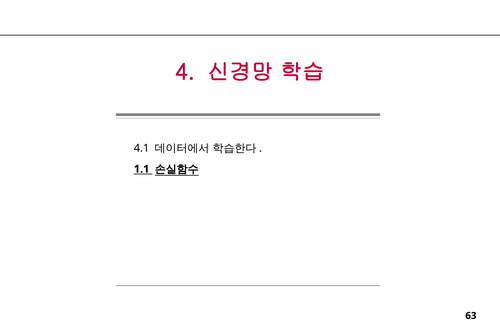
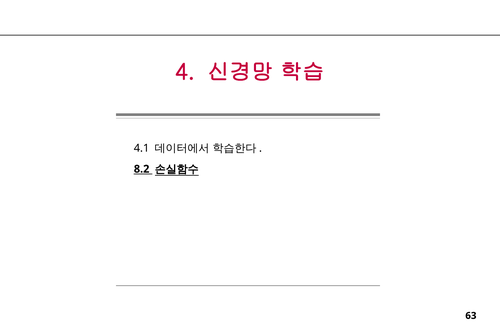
1.1: 1.1 -> 8.2
